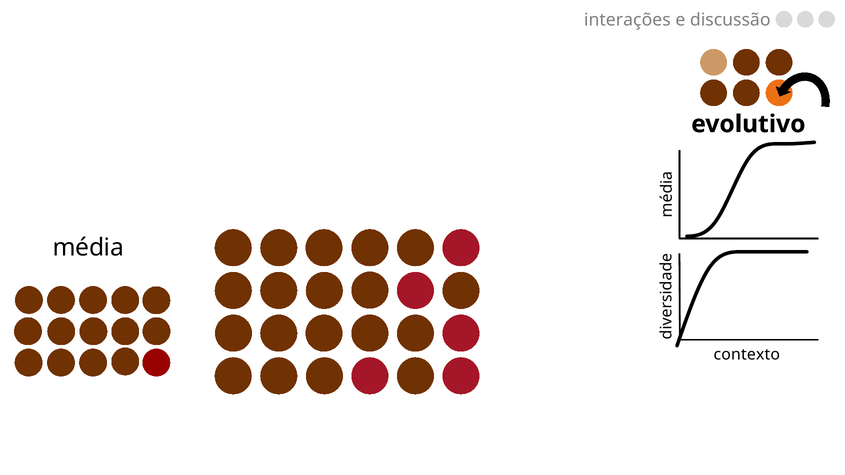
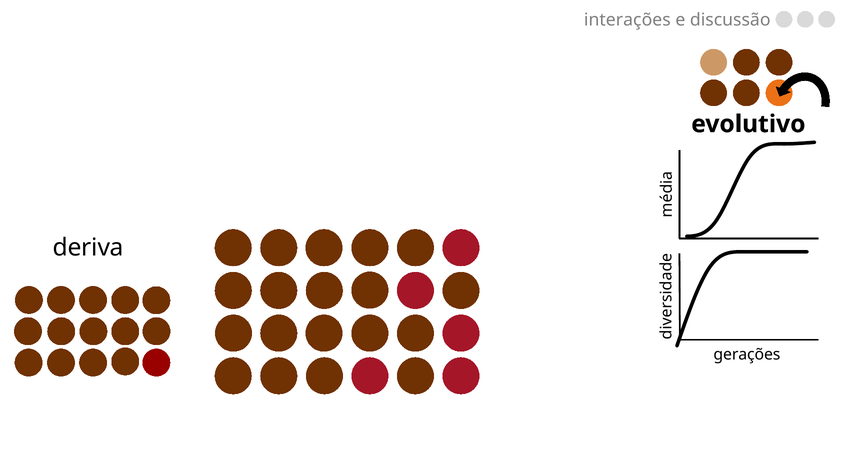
média: média -> deriva
contexto: contexto -> gerações
